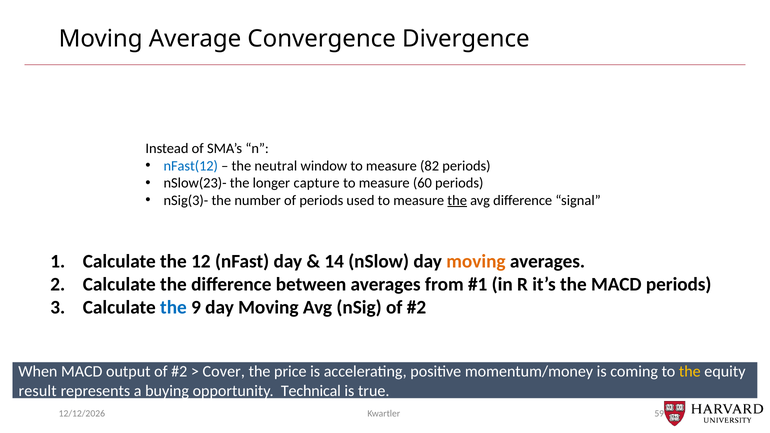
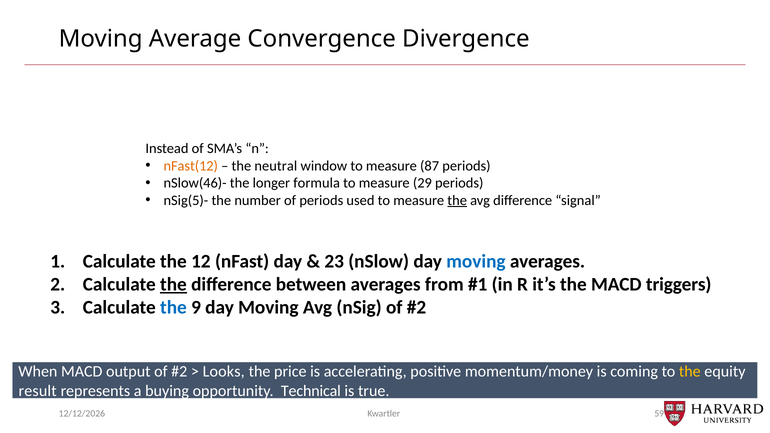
nFast(12 colour: blue -> orange
82: 82 -> 87
nSlow(23)-: nSlow(23)- -> nSlow(46)-
capture: capture -> formula
60: 60 -> 29
nSig(3)-: nSig(3)- -> nSig(5)-
14: 14 -> 23
moving at (476, 261) colour: orange -> blue
the at (173, 285) underline: none -> present
MACD periods: periods -> triggers
Cover: Cover -> Looks
